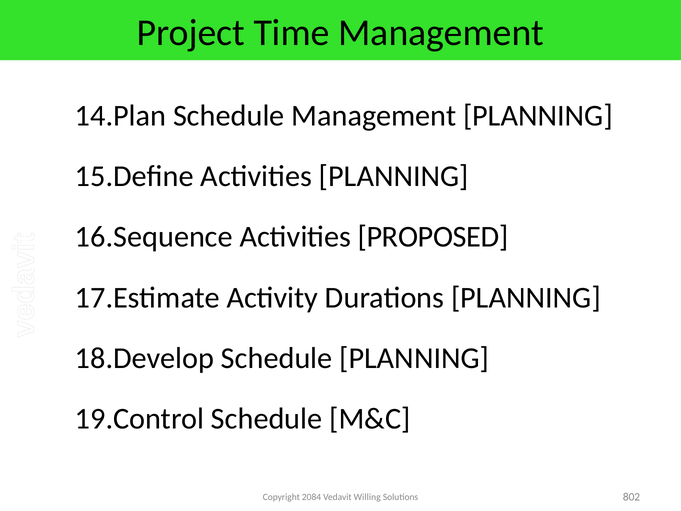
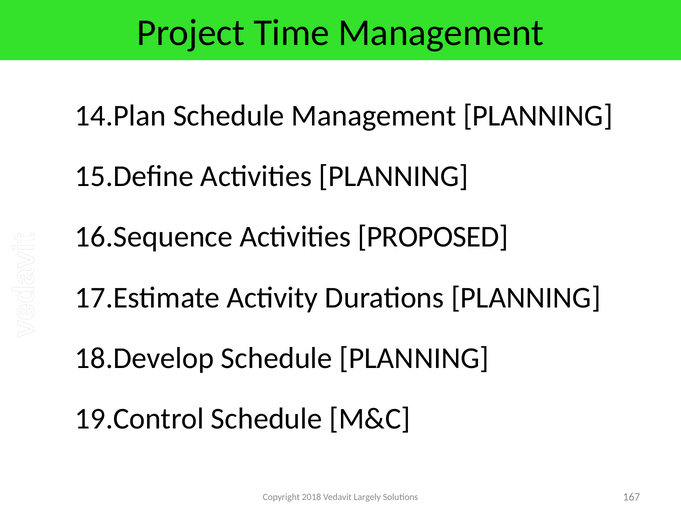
2084: 2084 -> 2018
Willing: Willing -> Largely
802: 802 -> 167
